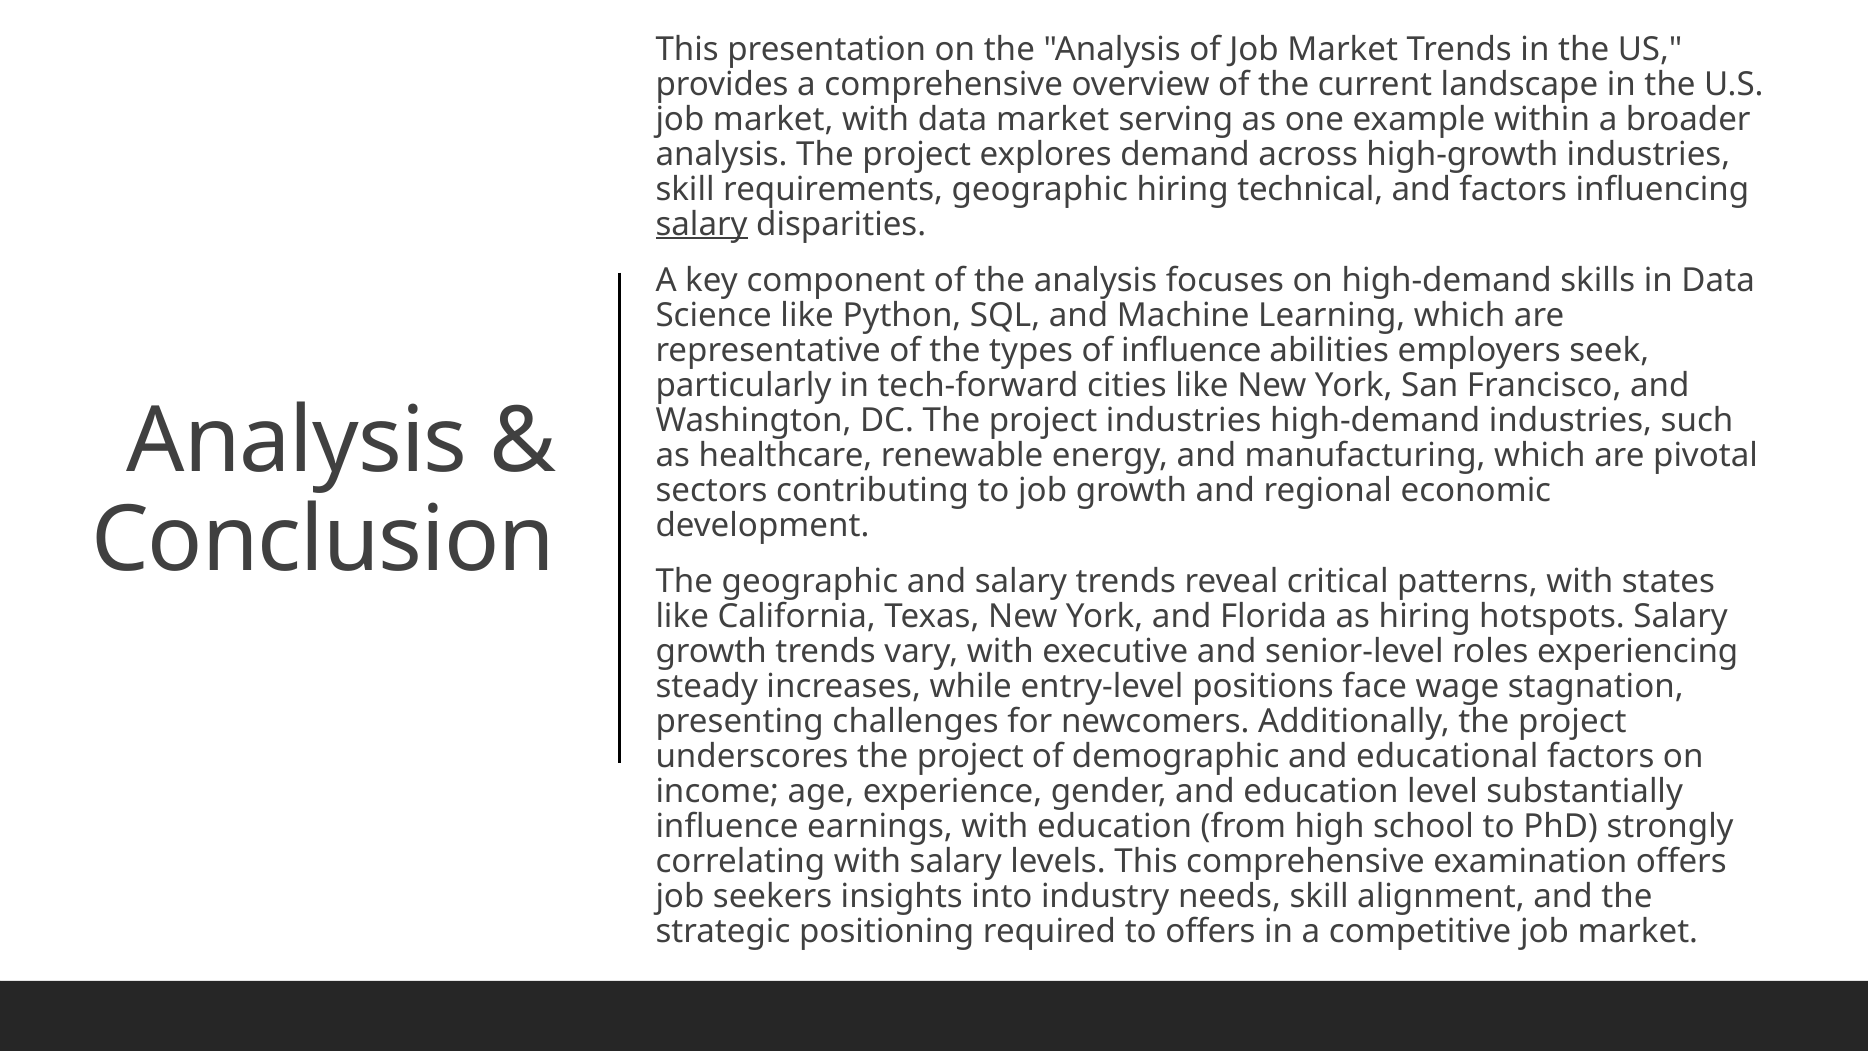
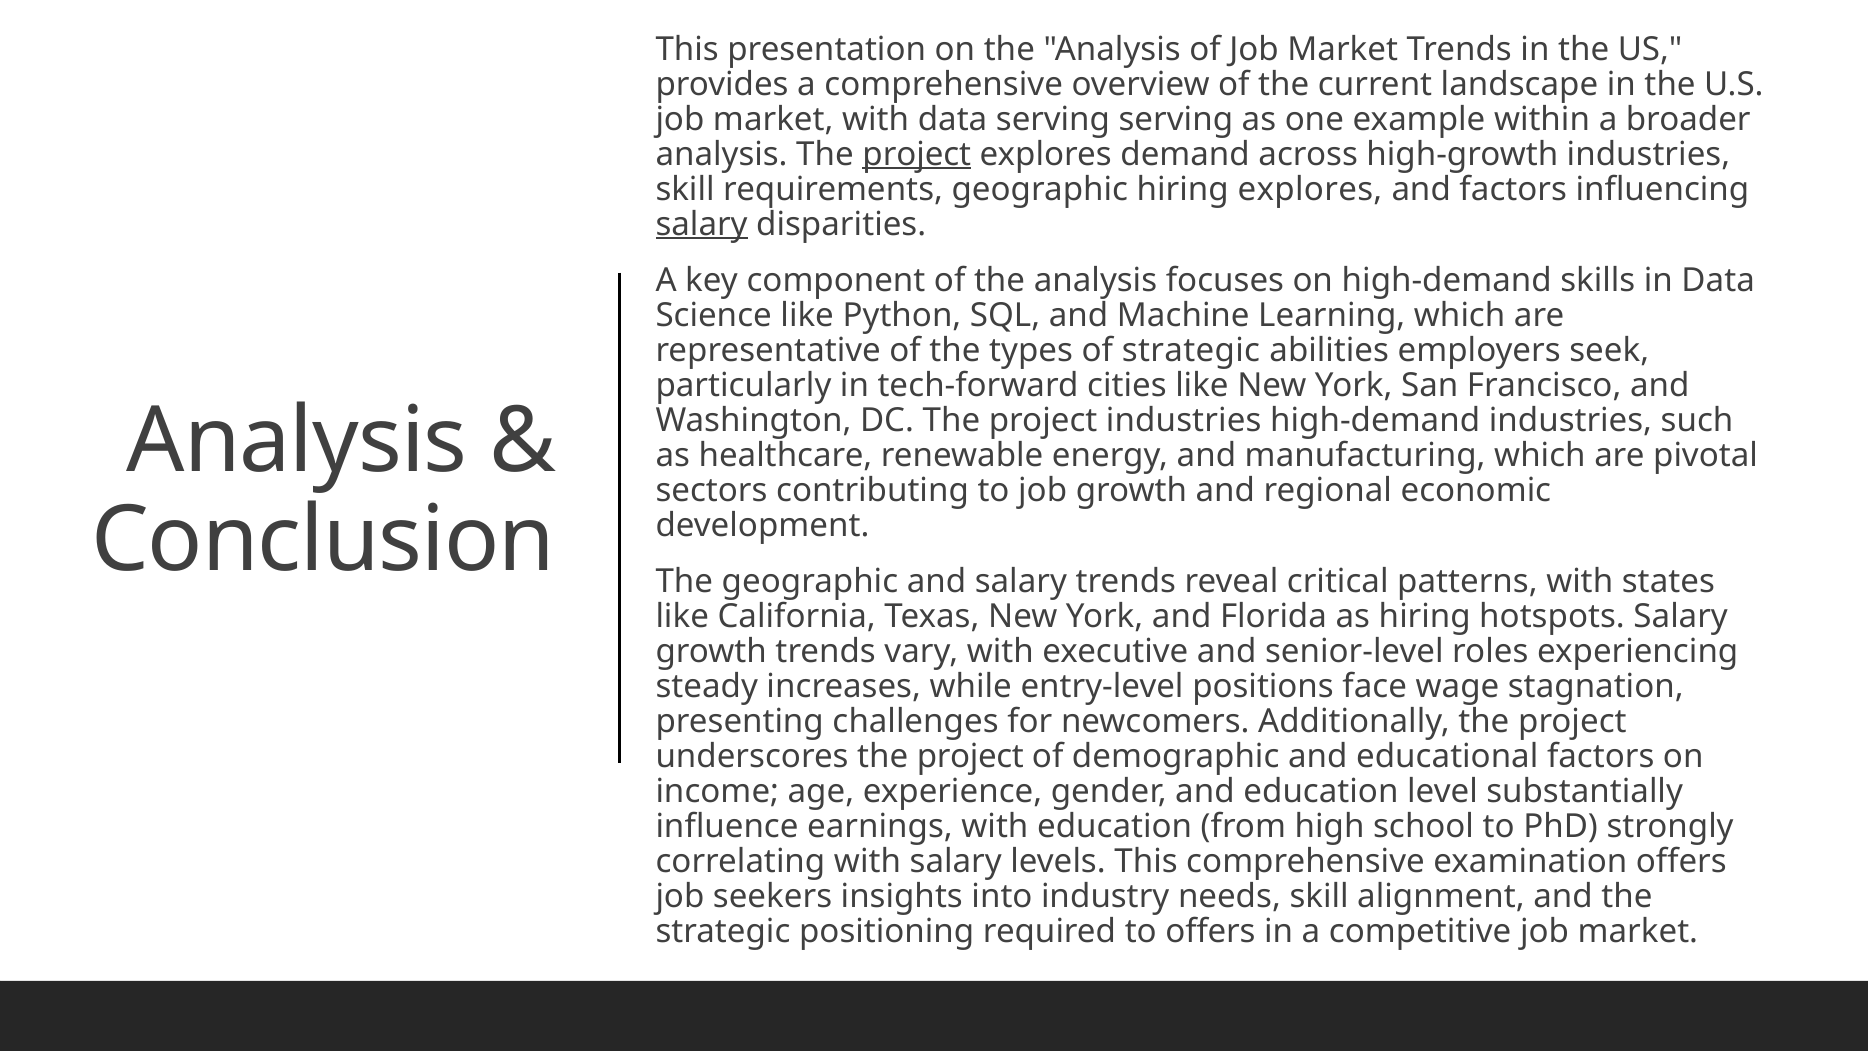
data market: market -> serving
project at (917, 154) underline: none -> present
hiring technical: technical -> explores
of influence: influence -> strategic
